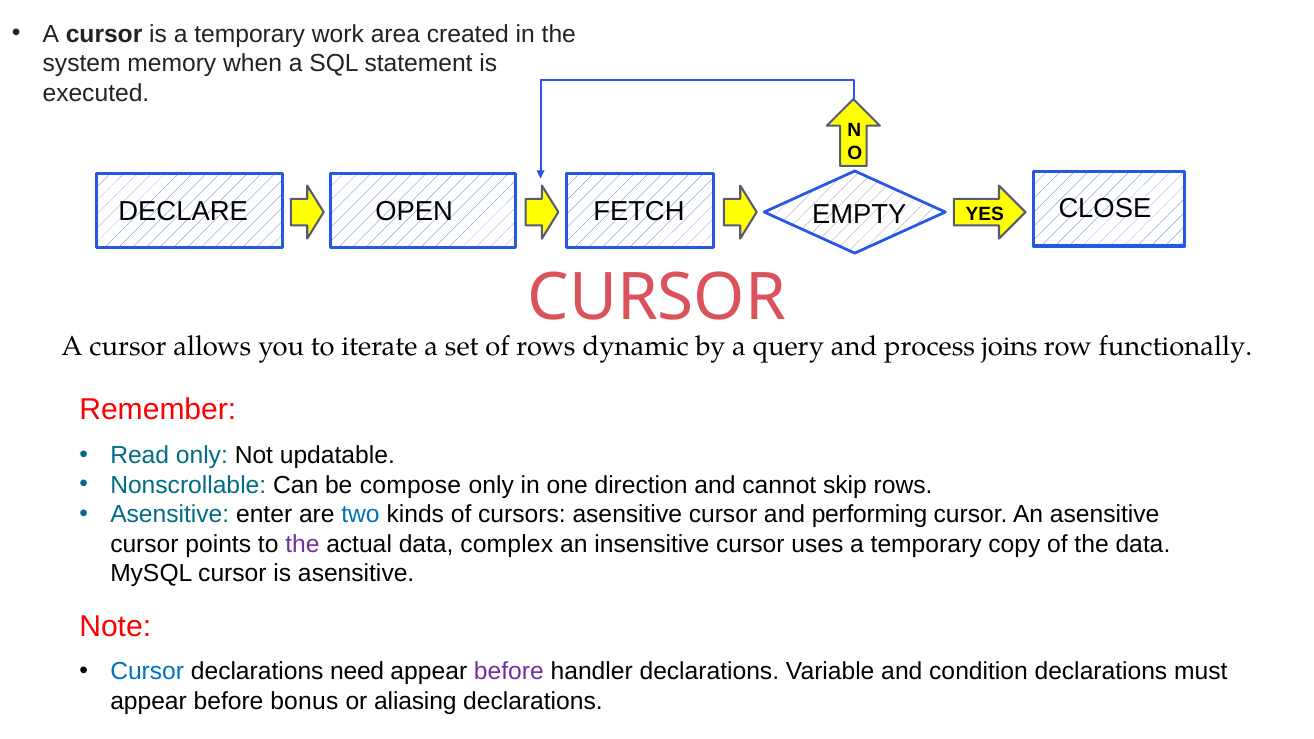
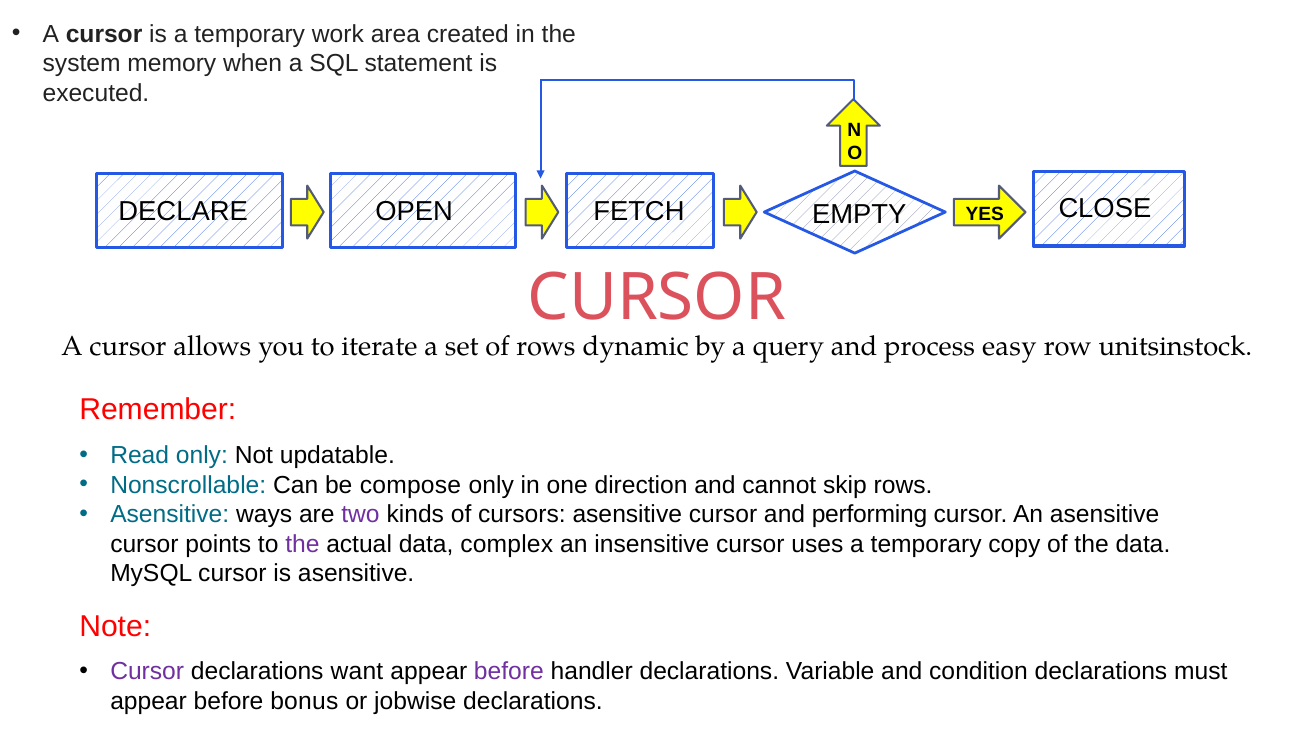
joins: joins -> easy
functionally: functionally -> unitsinstock
enter: enter -> ways
two colour: blue -> purple
Cursor at (147, 672) colour: blue -> purple
need: need -> want
aliasing: aliasing -> jobwise
